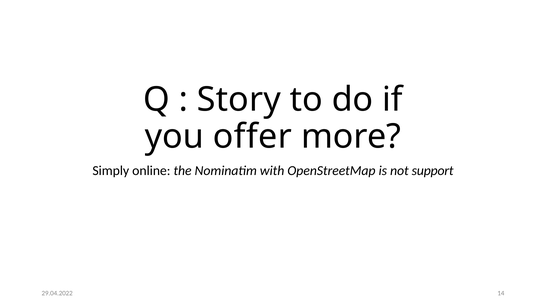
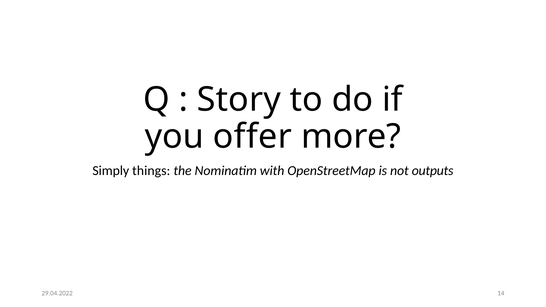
online: online -> things
support: support -> outputs
